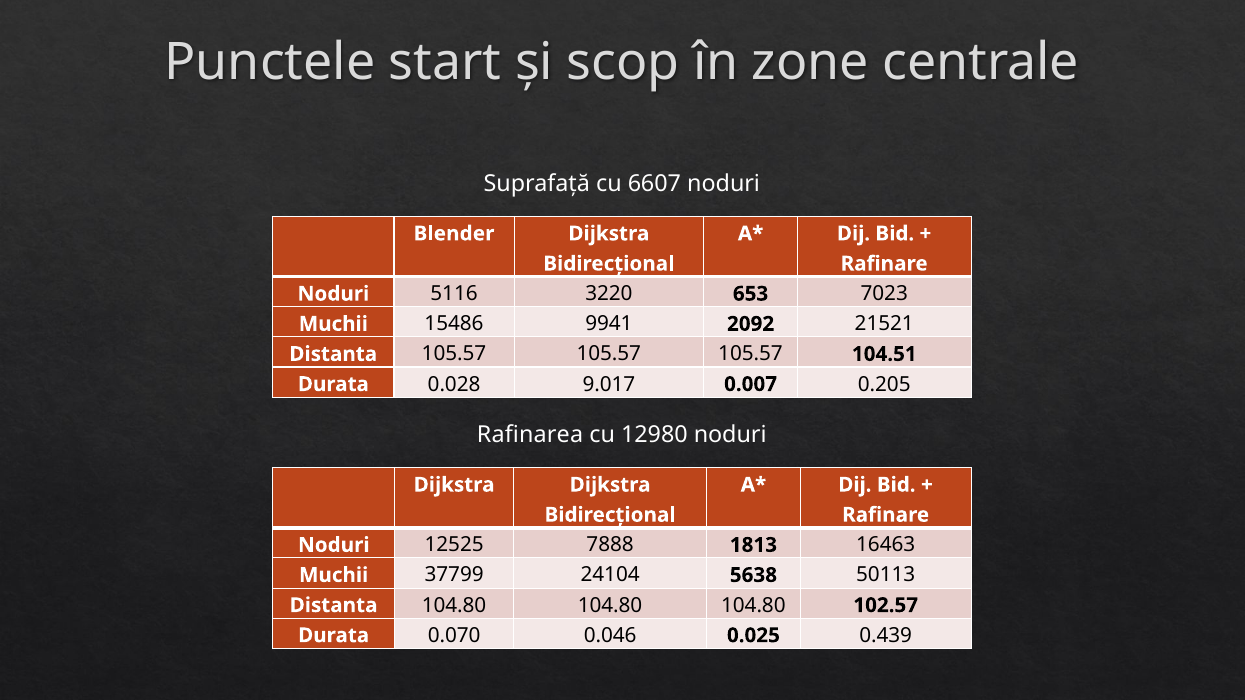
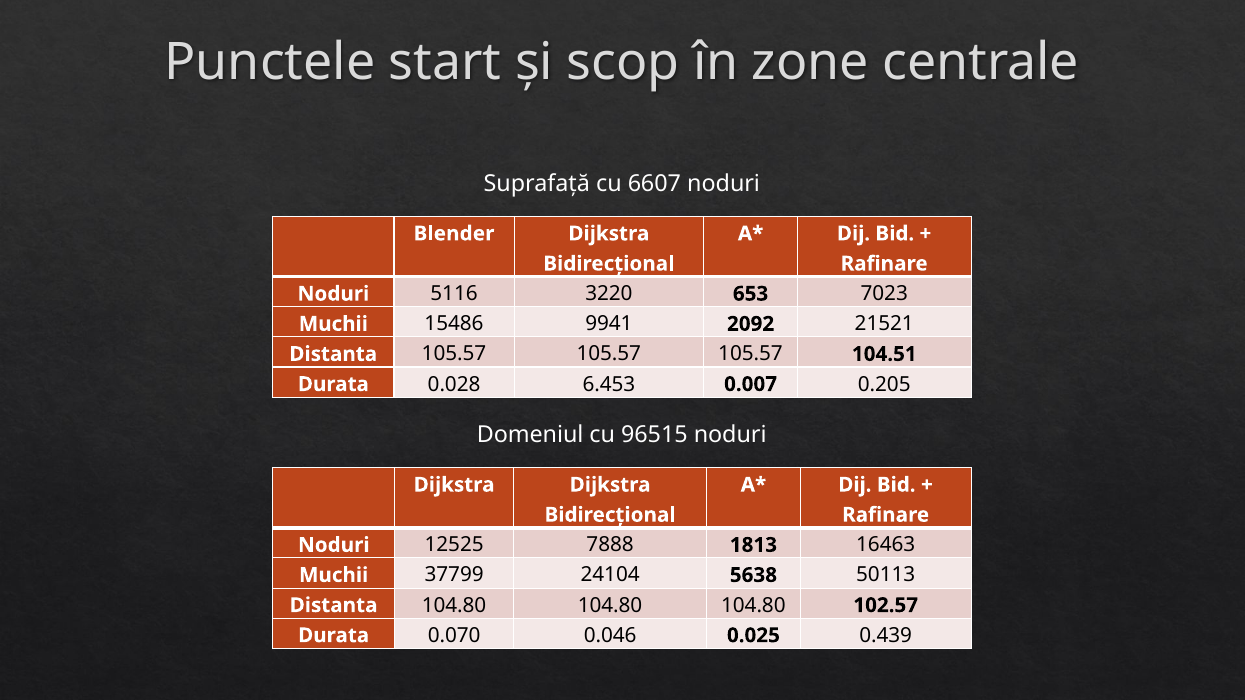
9.017: 9.017 -> 6.453
Rafinarea: Rafinarea -> Domeniul
12980: 12980 -> 96515
